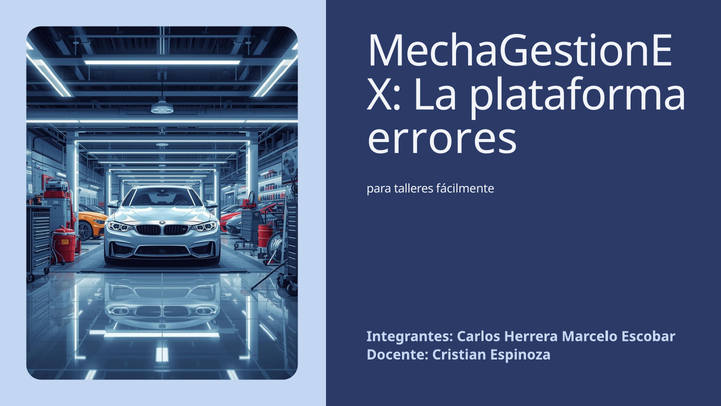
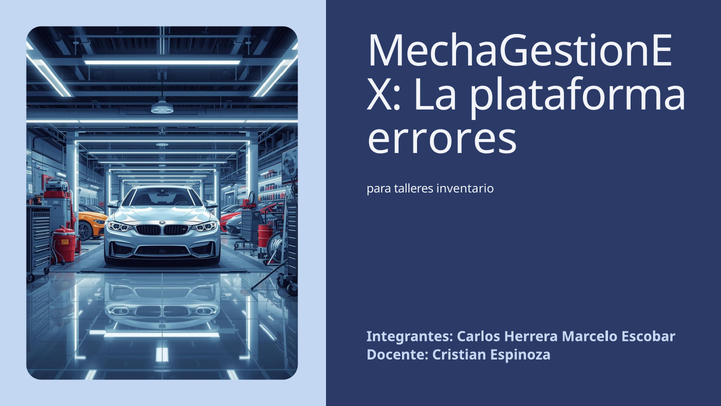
fácilmente: fácilmente -> inventario
